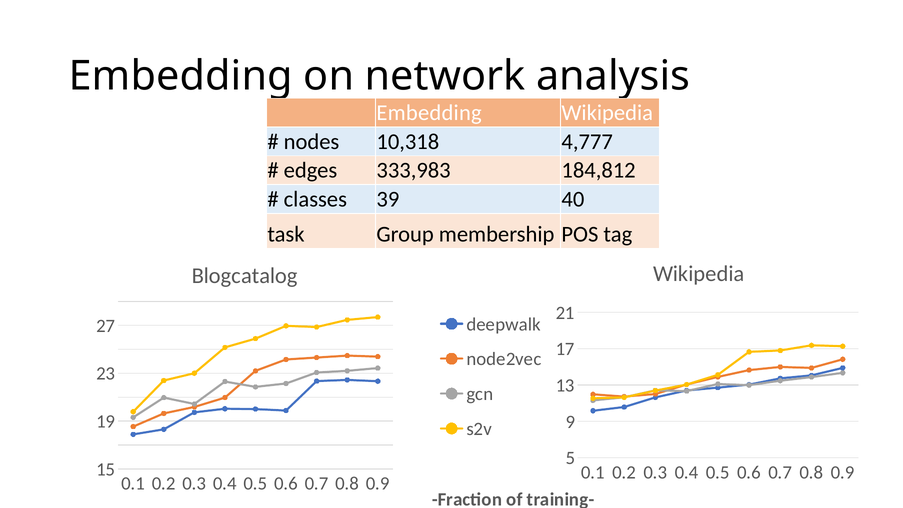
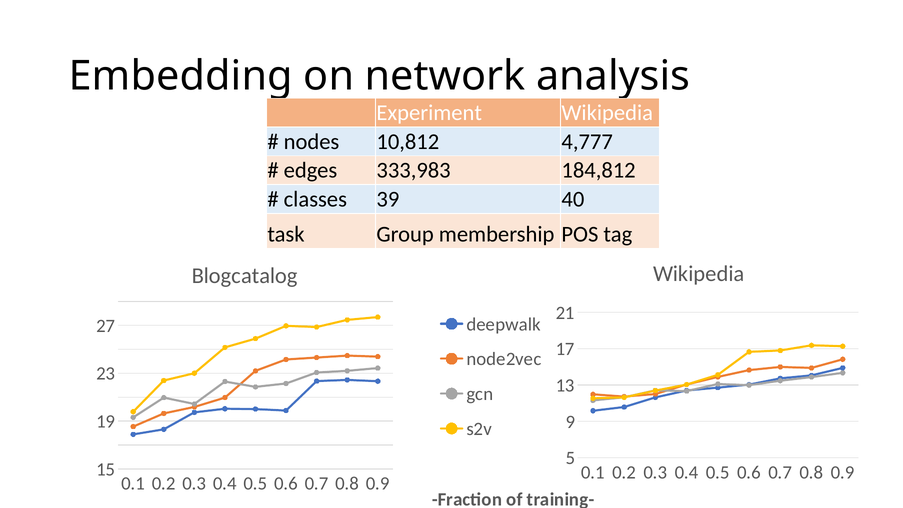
Embedding at (429, 113): Embedding -> Experiment
10,318: 10,318 -> 10,812
